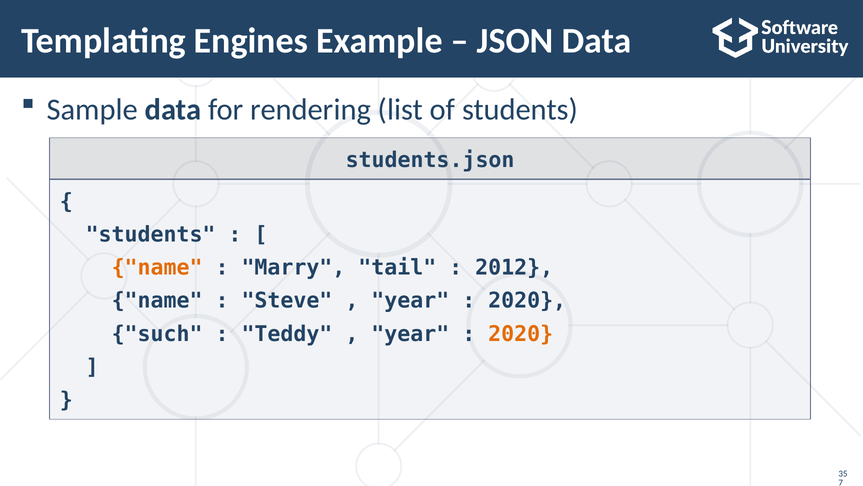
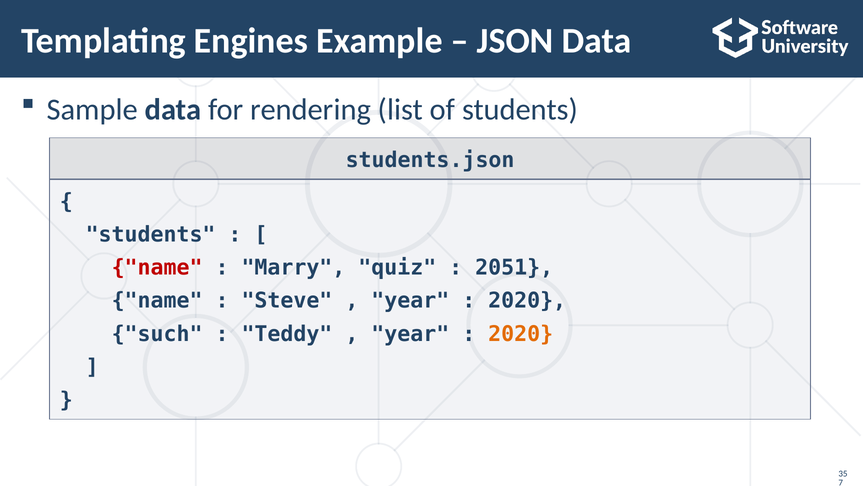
name at (157, 267) colour: orange -> red
tail: tail -> quiz
2012: 2012 -> 2051
